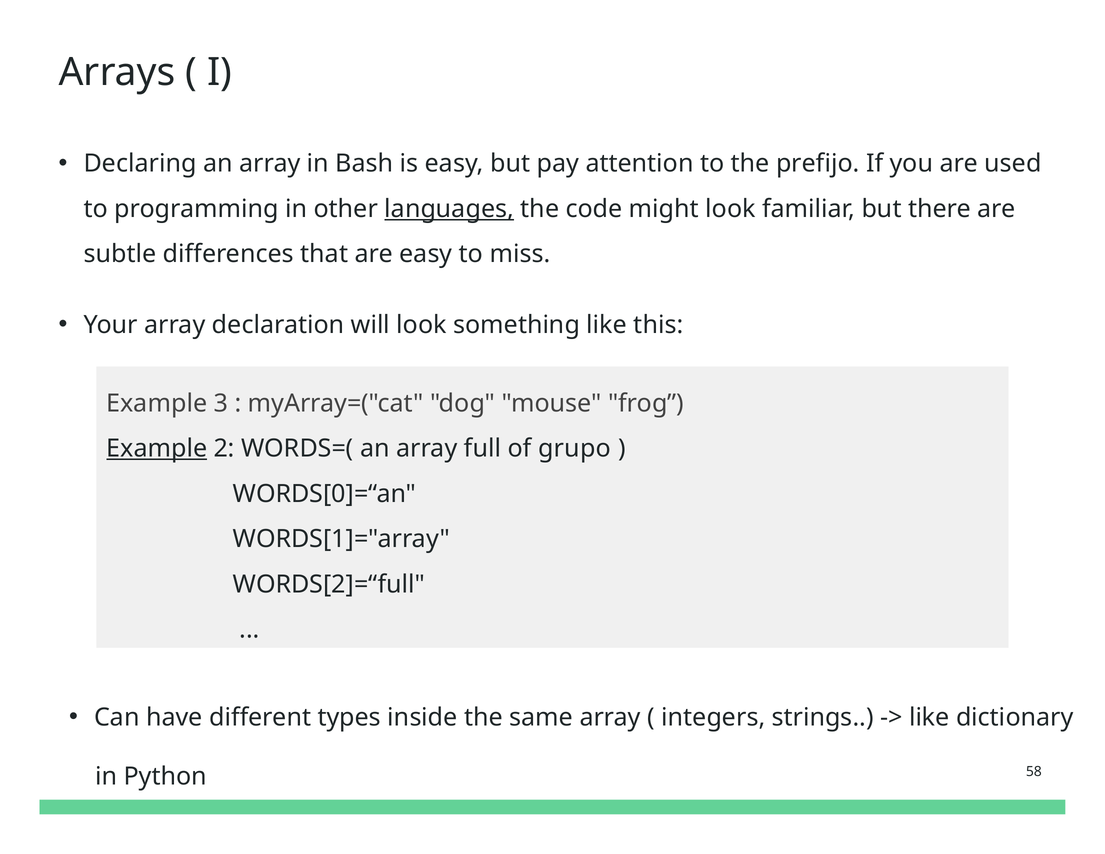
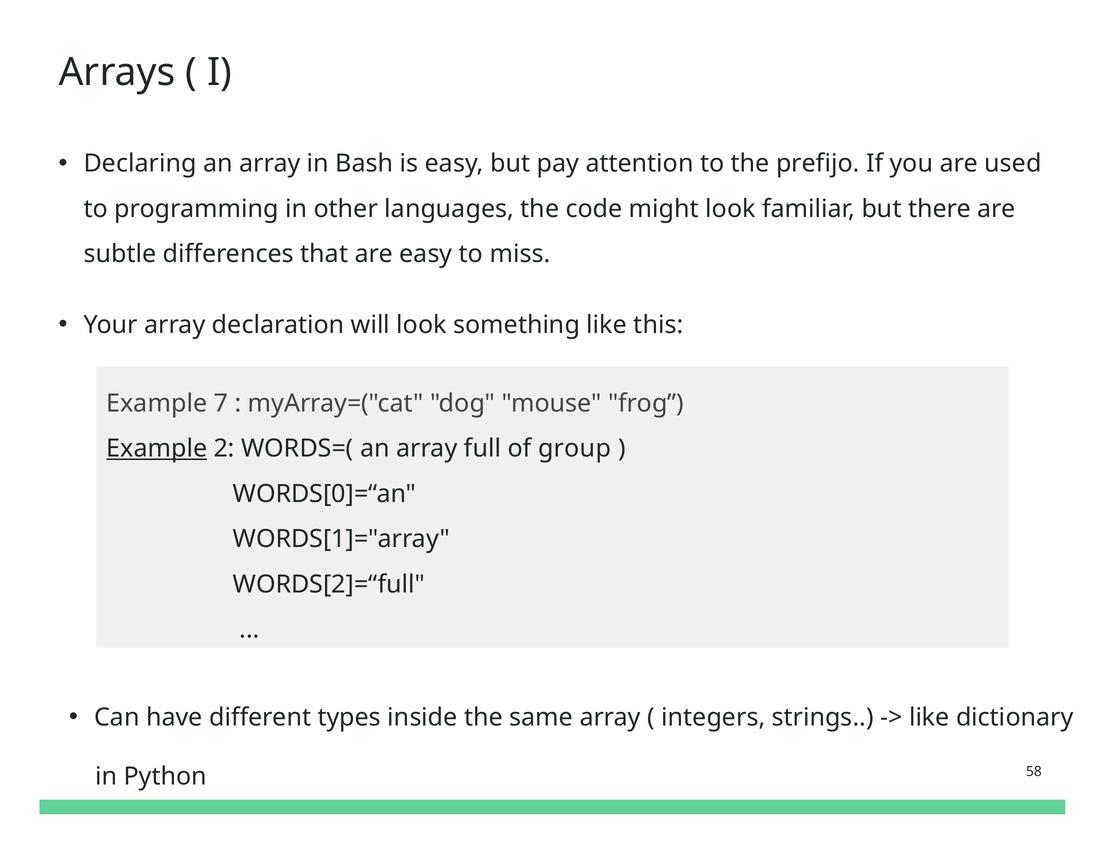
languages underline: present -> none
3: 3 -> 7
grupo: grupo -> group
